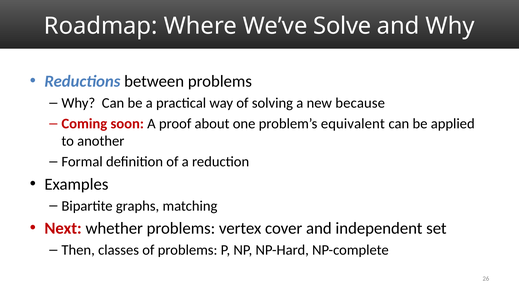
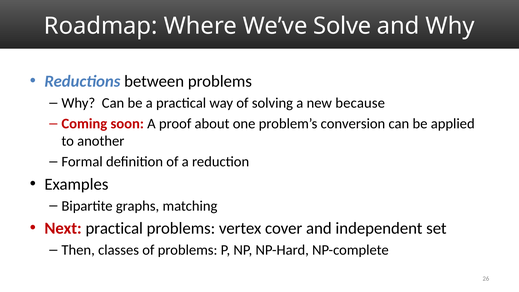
equivalent: equivalent -> conversion
Next whether: whether -> practical
